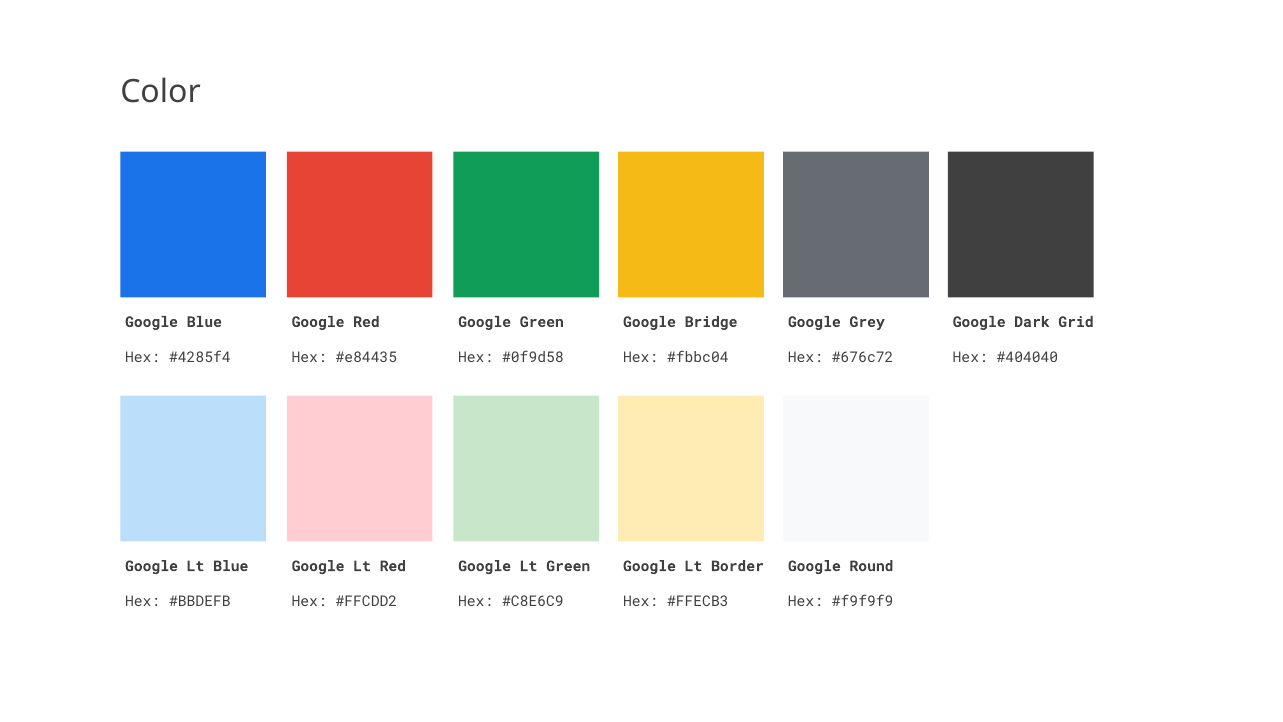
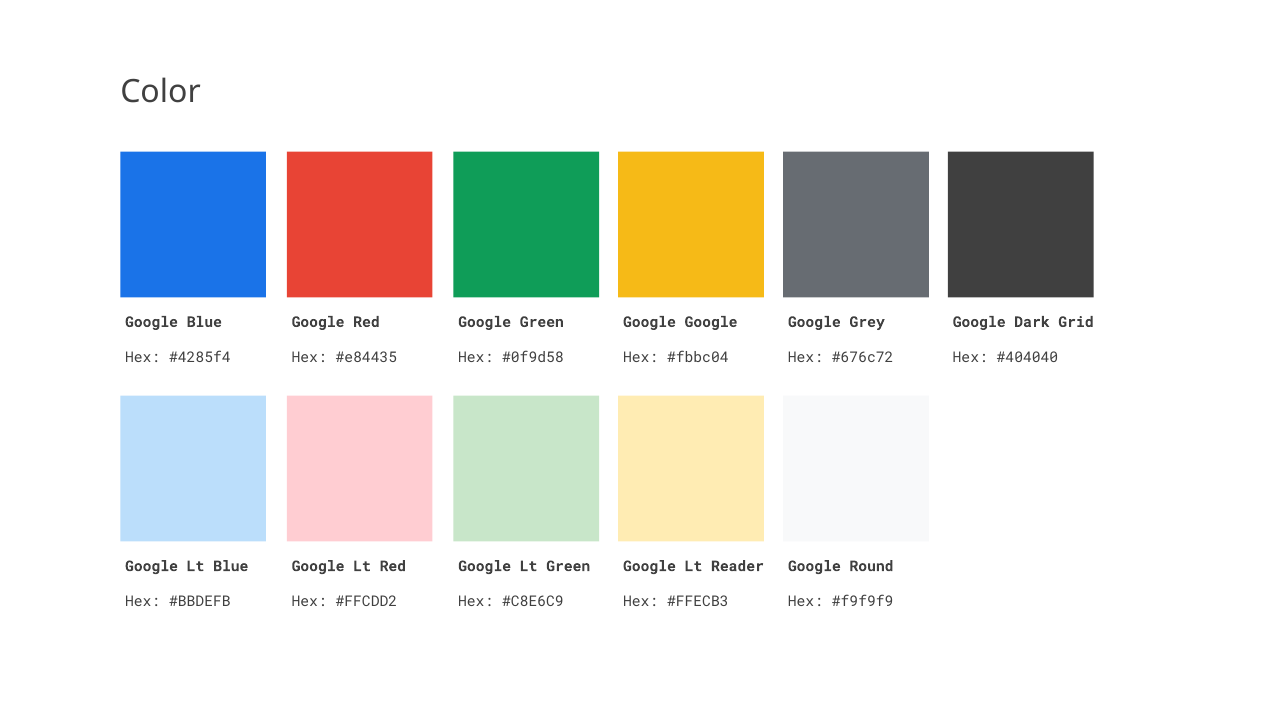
Google Bridge: Bridge -> Google
Border: Border -> Reader
